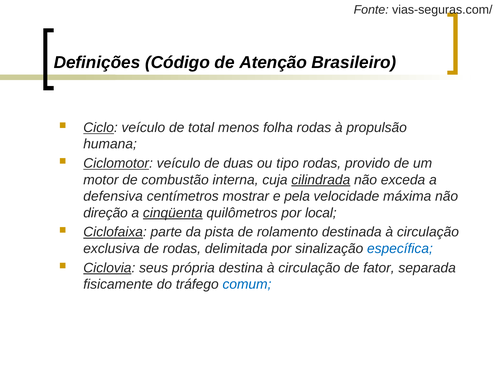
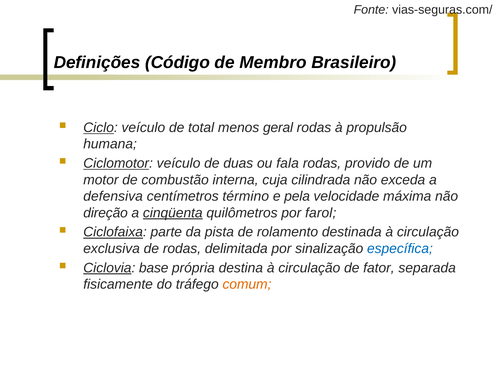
Atenção: Atenção -> Membro
folha: folha -> geral
tipo: tipo -> fala
cilindrada underline: present -> none
mostrar: mostrar -> término
local: local -> farol
seus: seus -> base
comum colour: blue -> orange
